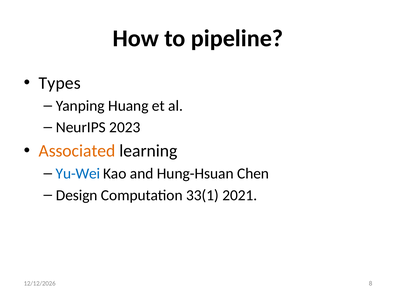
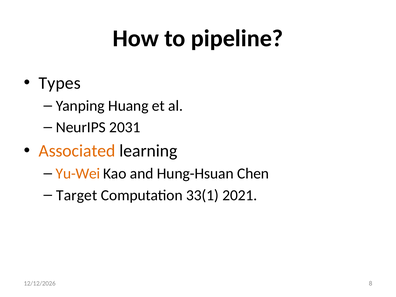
2023: 2023 -> 2031
Yu-Wei colour: blue -> orange
Design: Design -> Target
